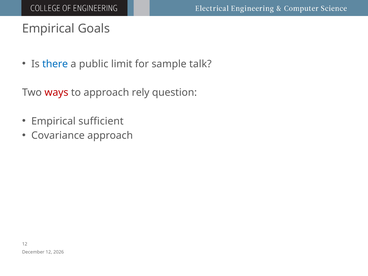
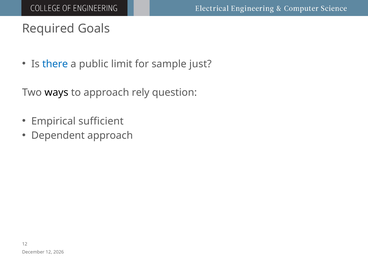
Empirical at (48, 28): Empirical -> Required
talk: talk -> just
ways colour: red -> black
Covariance: Covariance -> Dependent
